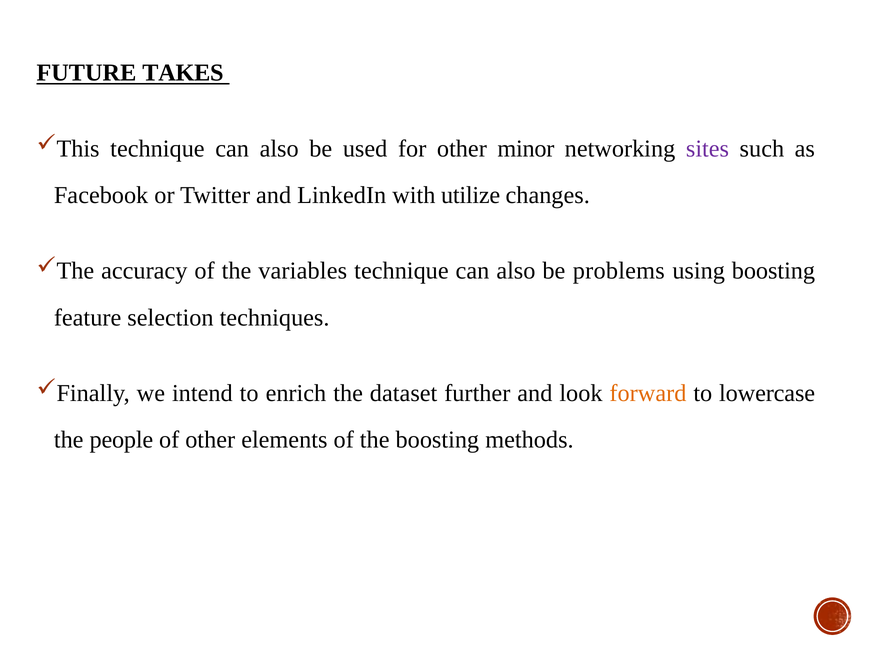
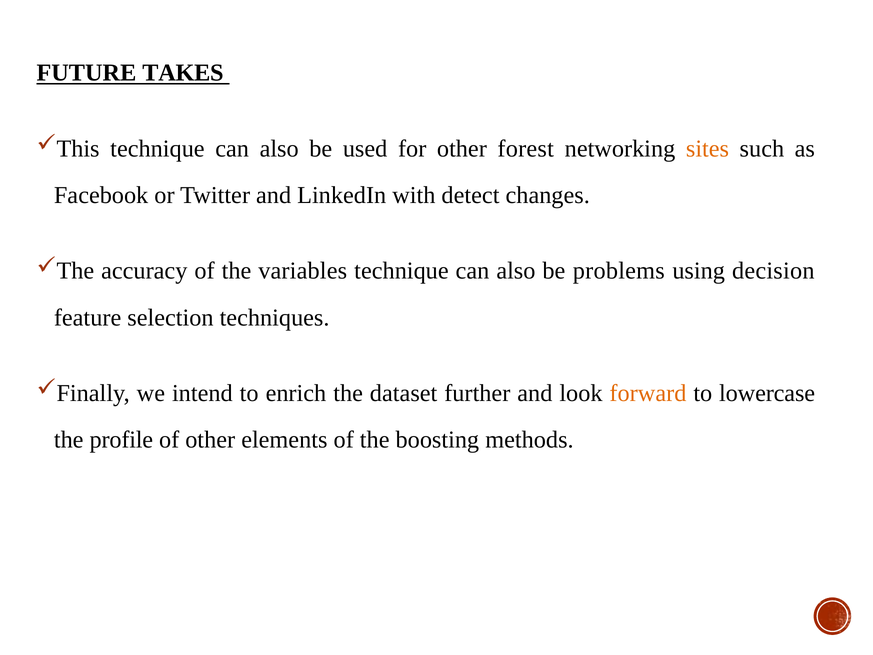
minor: minor -> forest
sites colour: purple -> orange
utilize: utilize -> detect
using boosting: boosting -> decision
people: people -> profile
